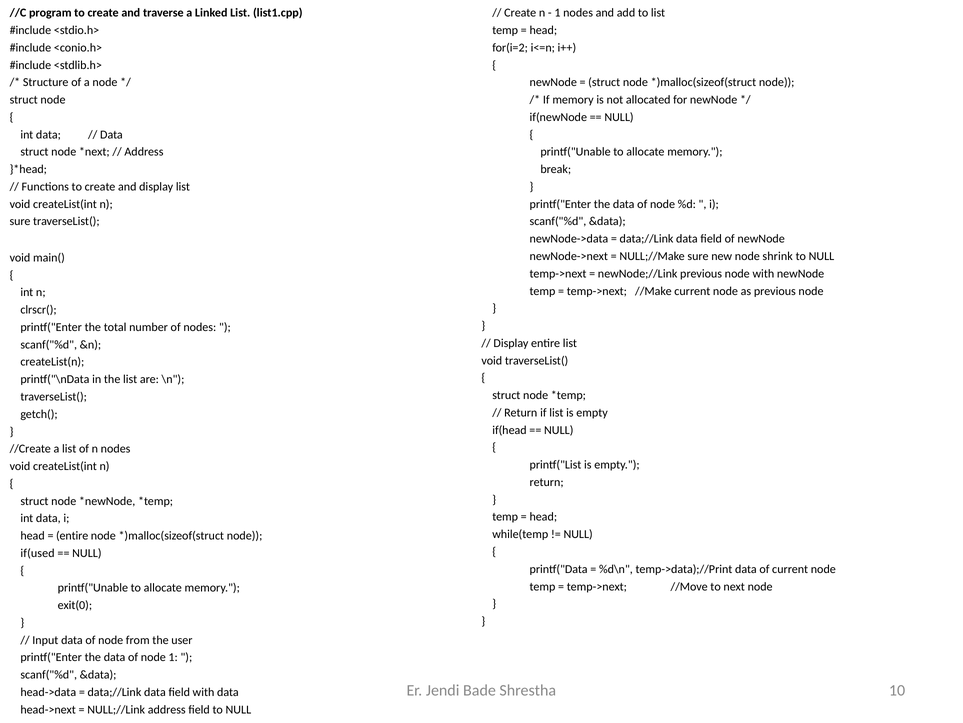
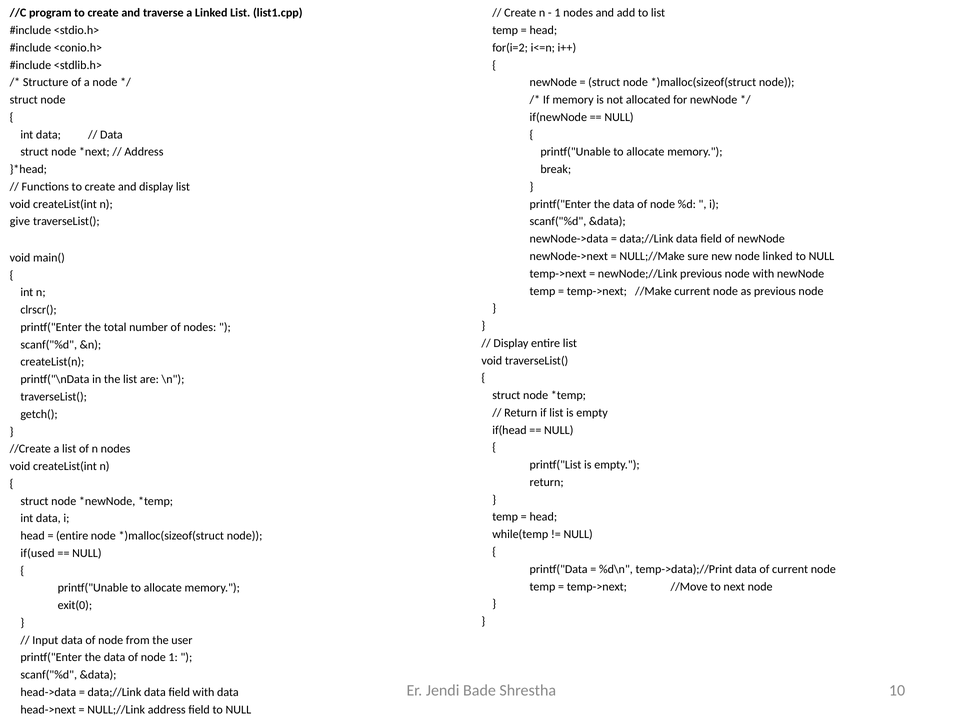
sure at (20, 221): sure -> give
node shrink: shrink -> linked
